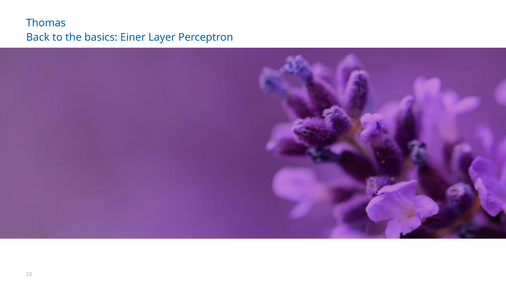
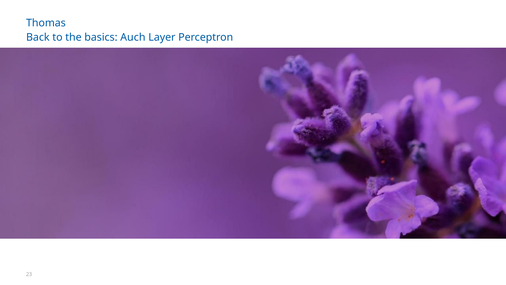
Einer: Einer -> Auch
